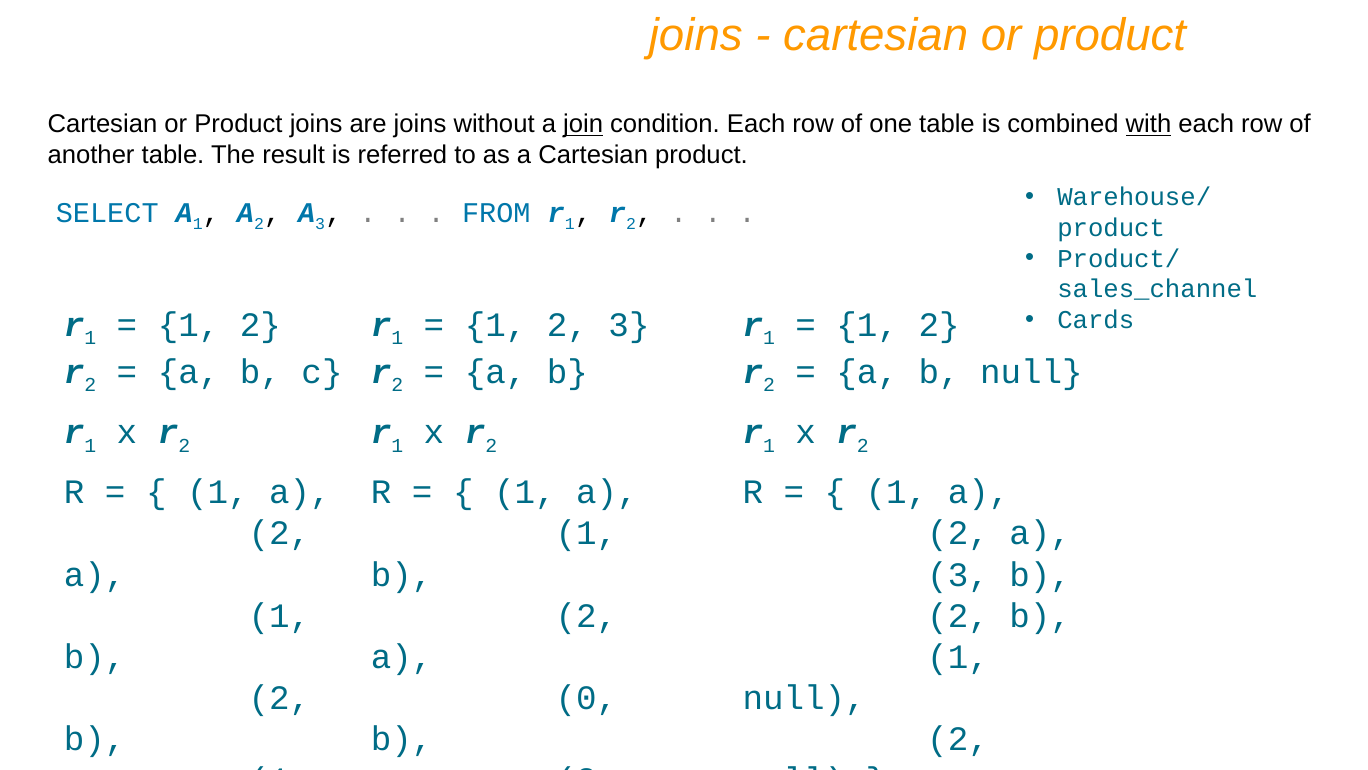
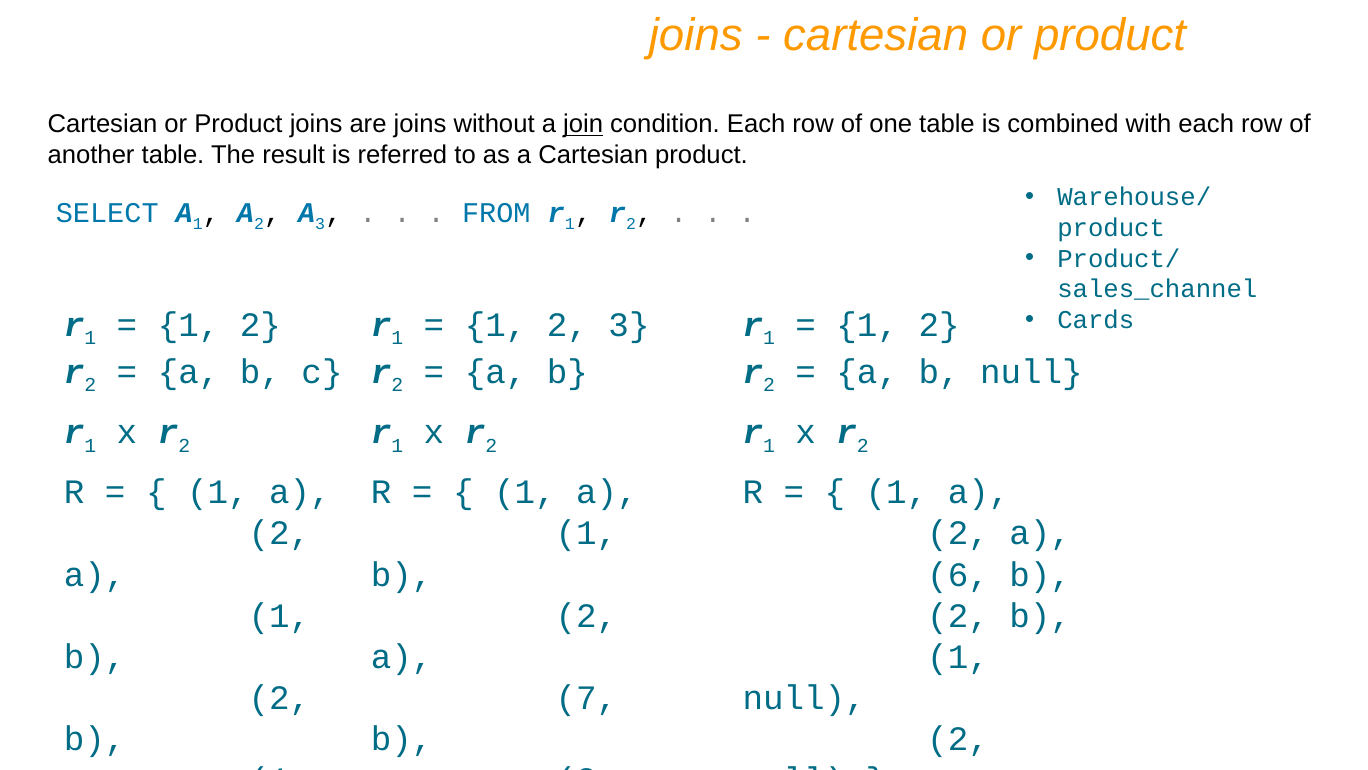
with underline: present -> none
3 at (958, 574): 3 -> 6
0: 0 -> 7
